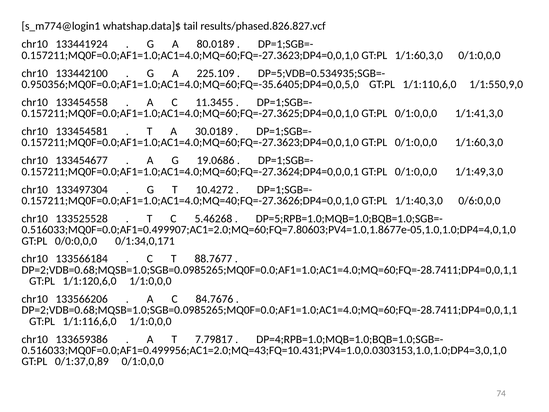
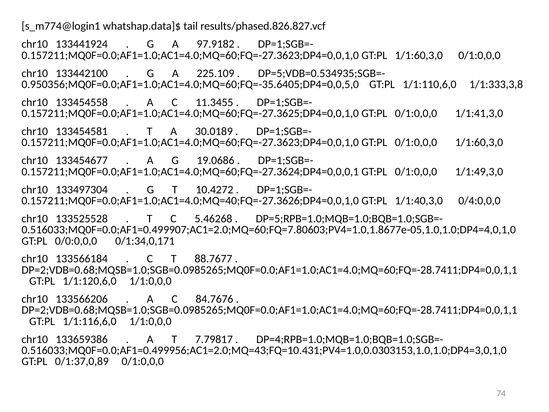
80.0189: 80.0189 -> 97.9182
1/1:550,9,0: 1/1:550,9,0 -> 1/1:333,3,8
0/6:0,0,0: 0/6:0,0,0 -> 0/4:0,0,0
